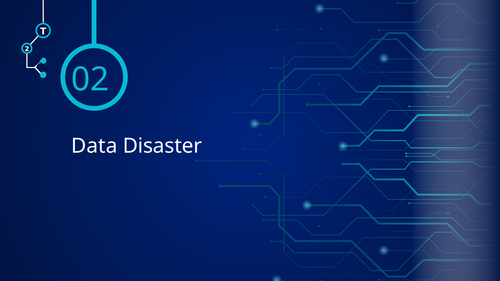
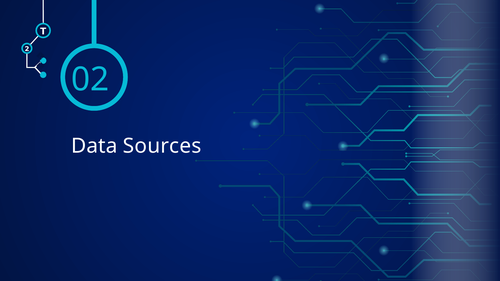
Disaster: Disaster -> Sources
